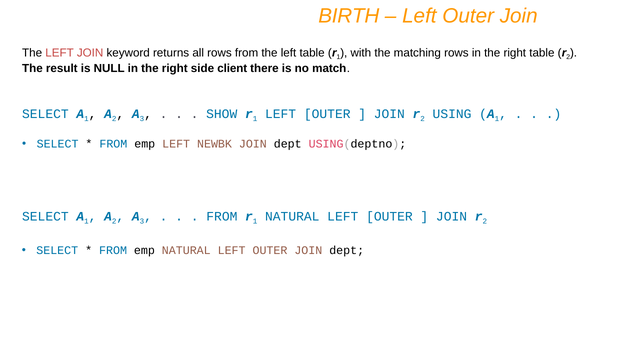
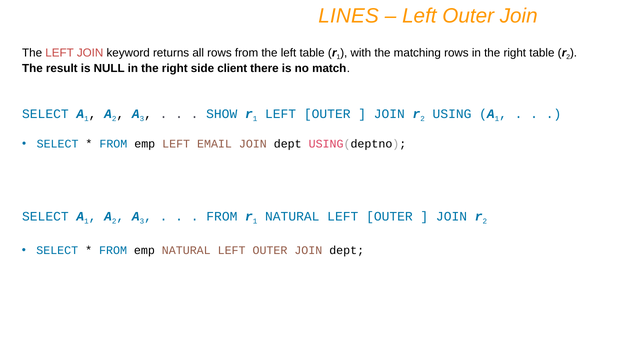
BIRTH: BIRTH -> LINES
NEWBK: NEWBK -> EMAIL
